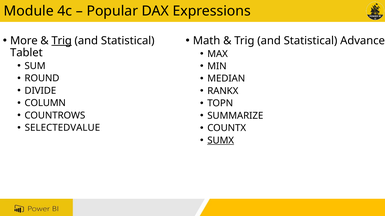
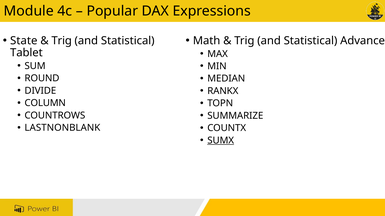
More: More -> State
Trig at (62, 41) underline: present -> none
SELECTEDVALUE: SELECTEDVALUE -> LASTNONBLANK
